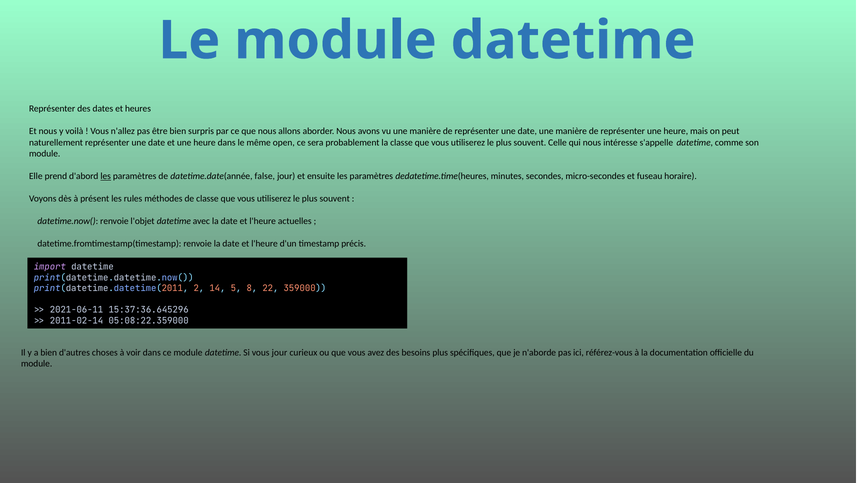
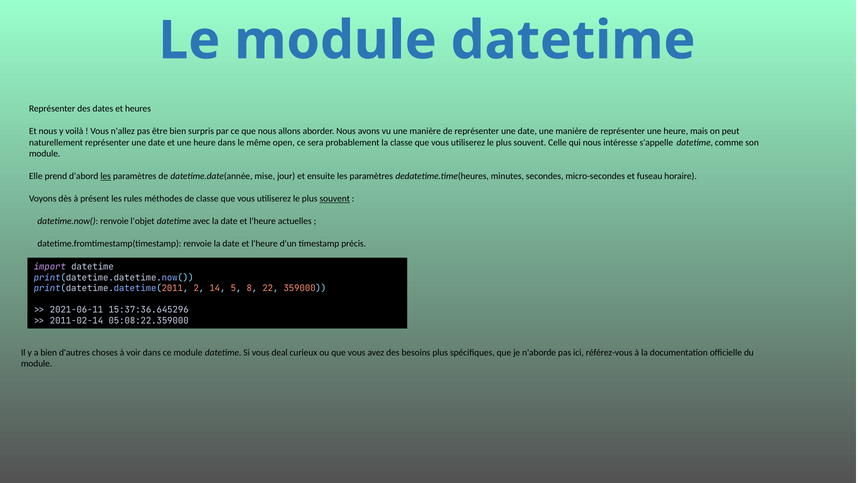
false: false -> mise
souvent at (335, 199) underline: none -> present
vous jour: jour -> deal
